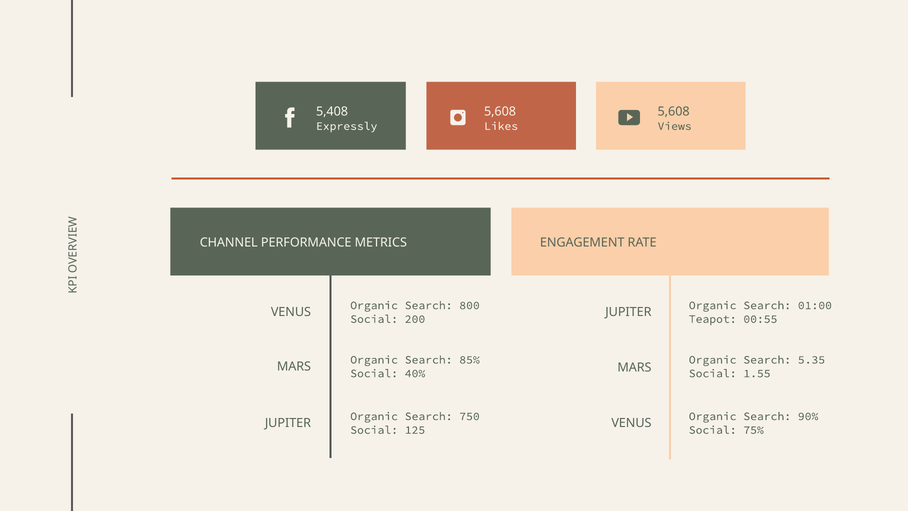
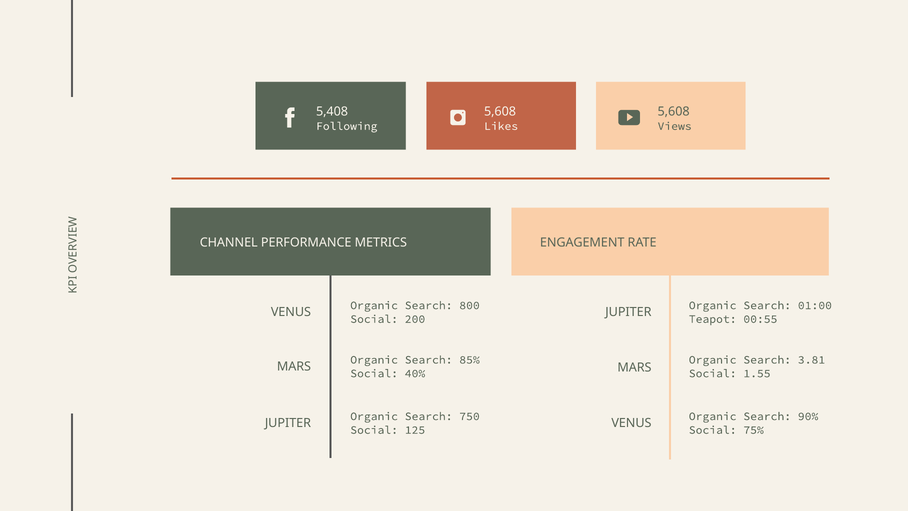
Expressly: Expressly -> Following
5.35: 5.35 -> 3.81
